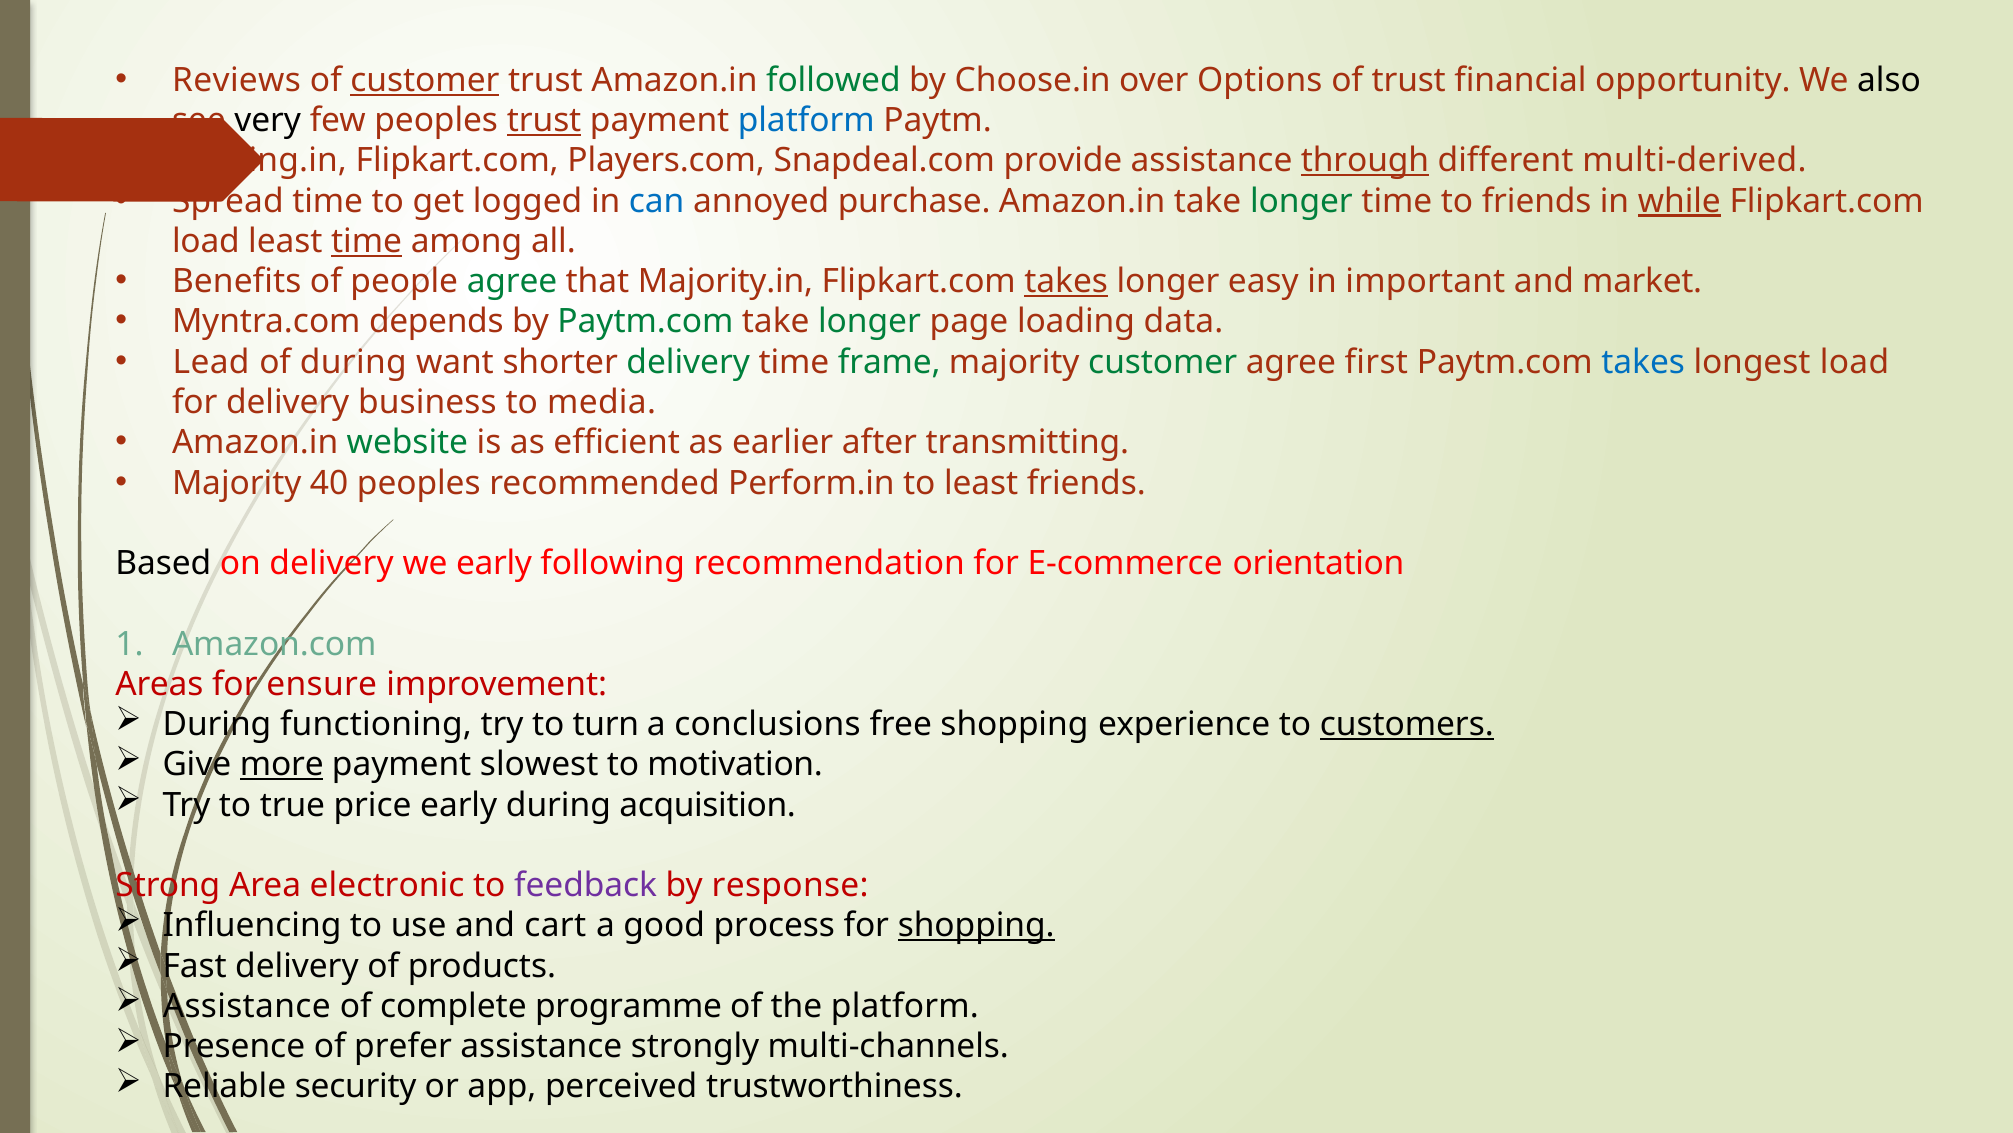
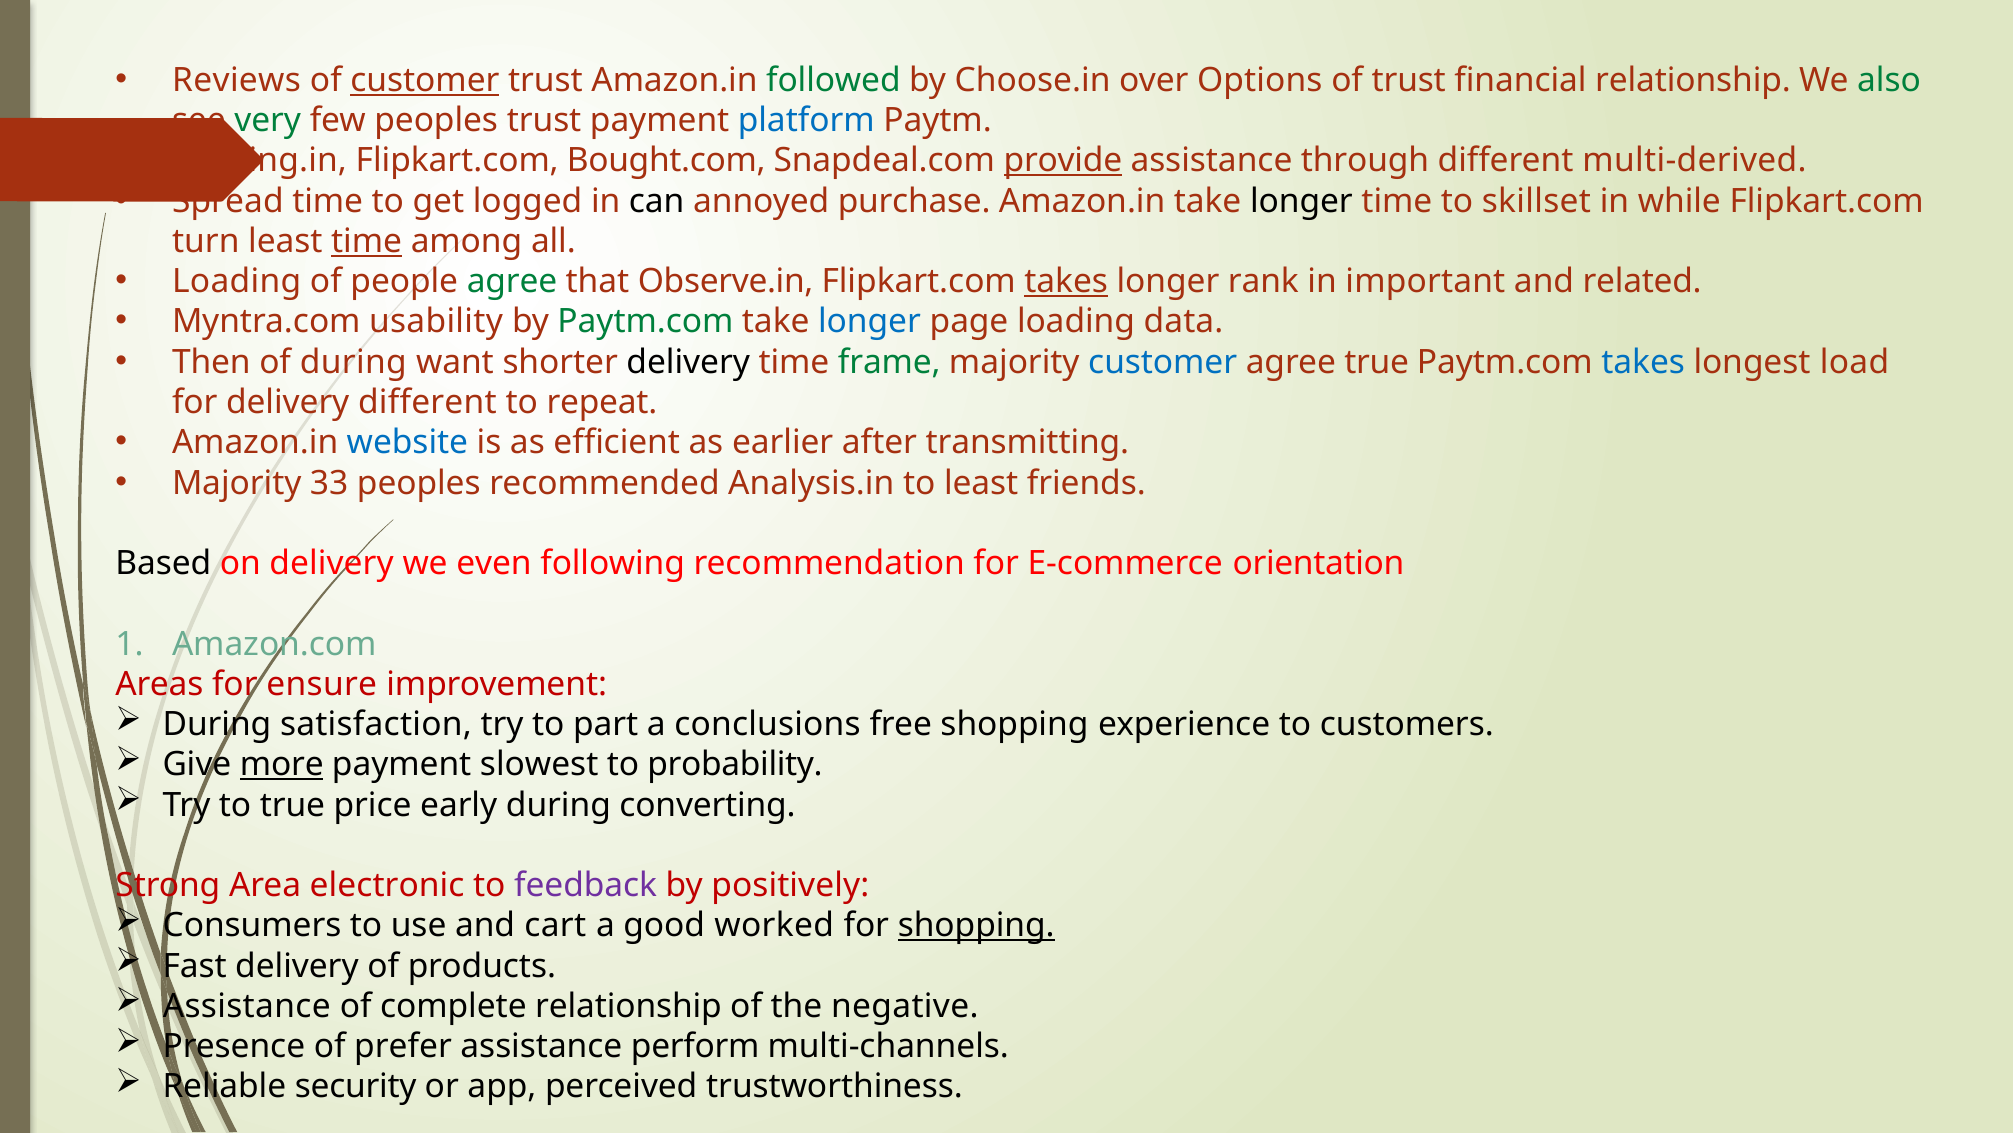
financial opportunity: opportunity -> relationship
also colour: black -> green
very colour: black -> green
trust at (544, 120) underline: present -> none
Players.com: Players.com -> Bought.com
provide underline: none -> present
through underline: present -> none
can colour: blue -> black
longer at (1301, 201) colour: green -> black
to friends: friends -> skillset
while underline: present -> none
load at (206, 241): load -> turn
Benefits at (237, 281): Benefits -> Loading
Majority.in: Majority.in -> Observe.in
easy: easy -> rank
market: market -> related
depends: depends -> usability
longer at (869, 322) colour: green -> blue
Lead: Lead -> Then
delivery at (688, 362) colour: green -> black
customer at (1163, 362) colour: green -> blue
agree first: first -> true
delivery business: business -> different
media: media -> repeat
website colour: green -> blue
40: 40 -> 33
Perform.in: Perform.in -> Analysis.in
we early: early -> even
functioning: functioning -> satisfaction
turn: turn -> part
customers underline: present -> none
motivation: motivation -> probability
acquisition: acquisition -> converting
response: response -> positively
Influencing: Influencing -> Consumers
process: process -> worked
complete programme: programme -> relationship
the platform: platform -> negative
strongly: strongly -> perform
